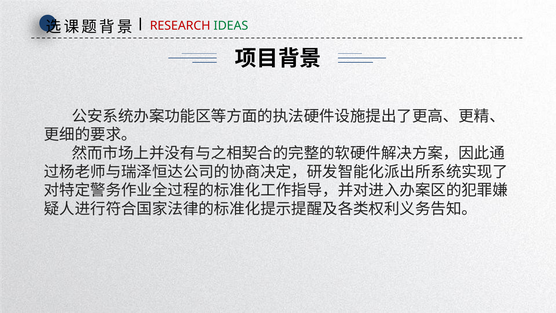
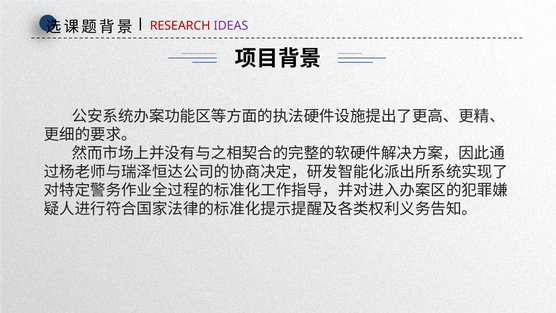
IDEAS colour: green -> purple
